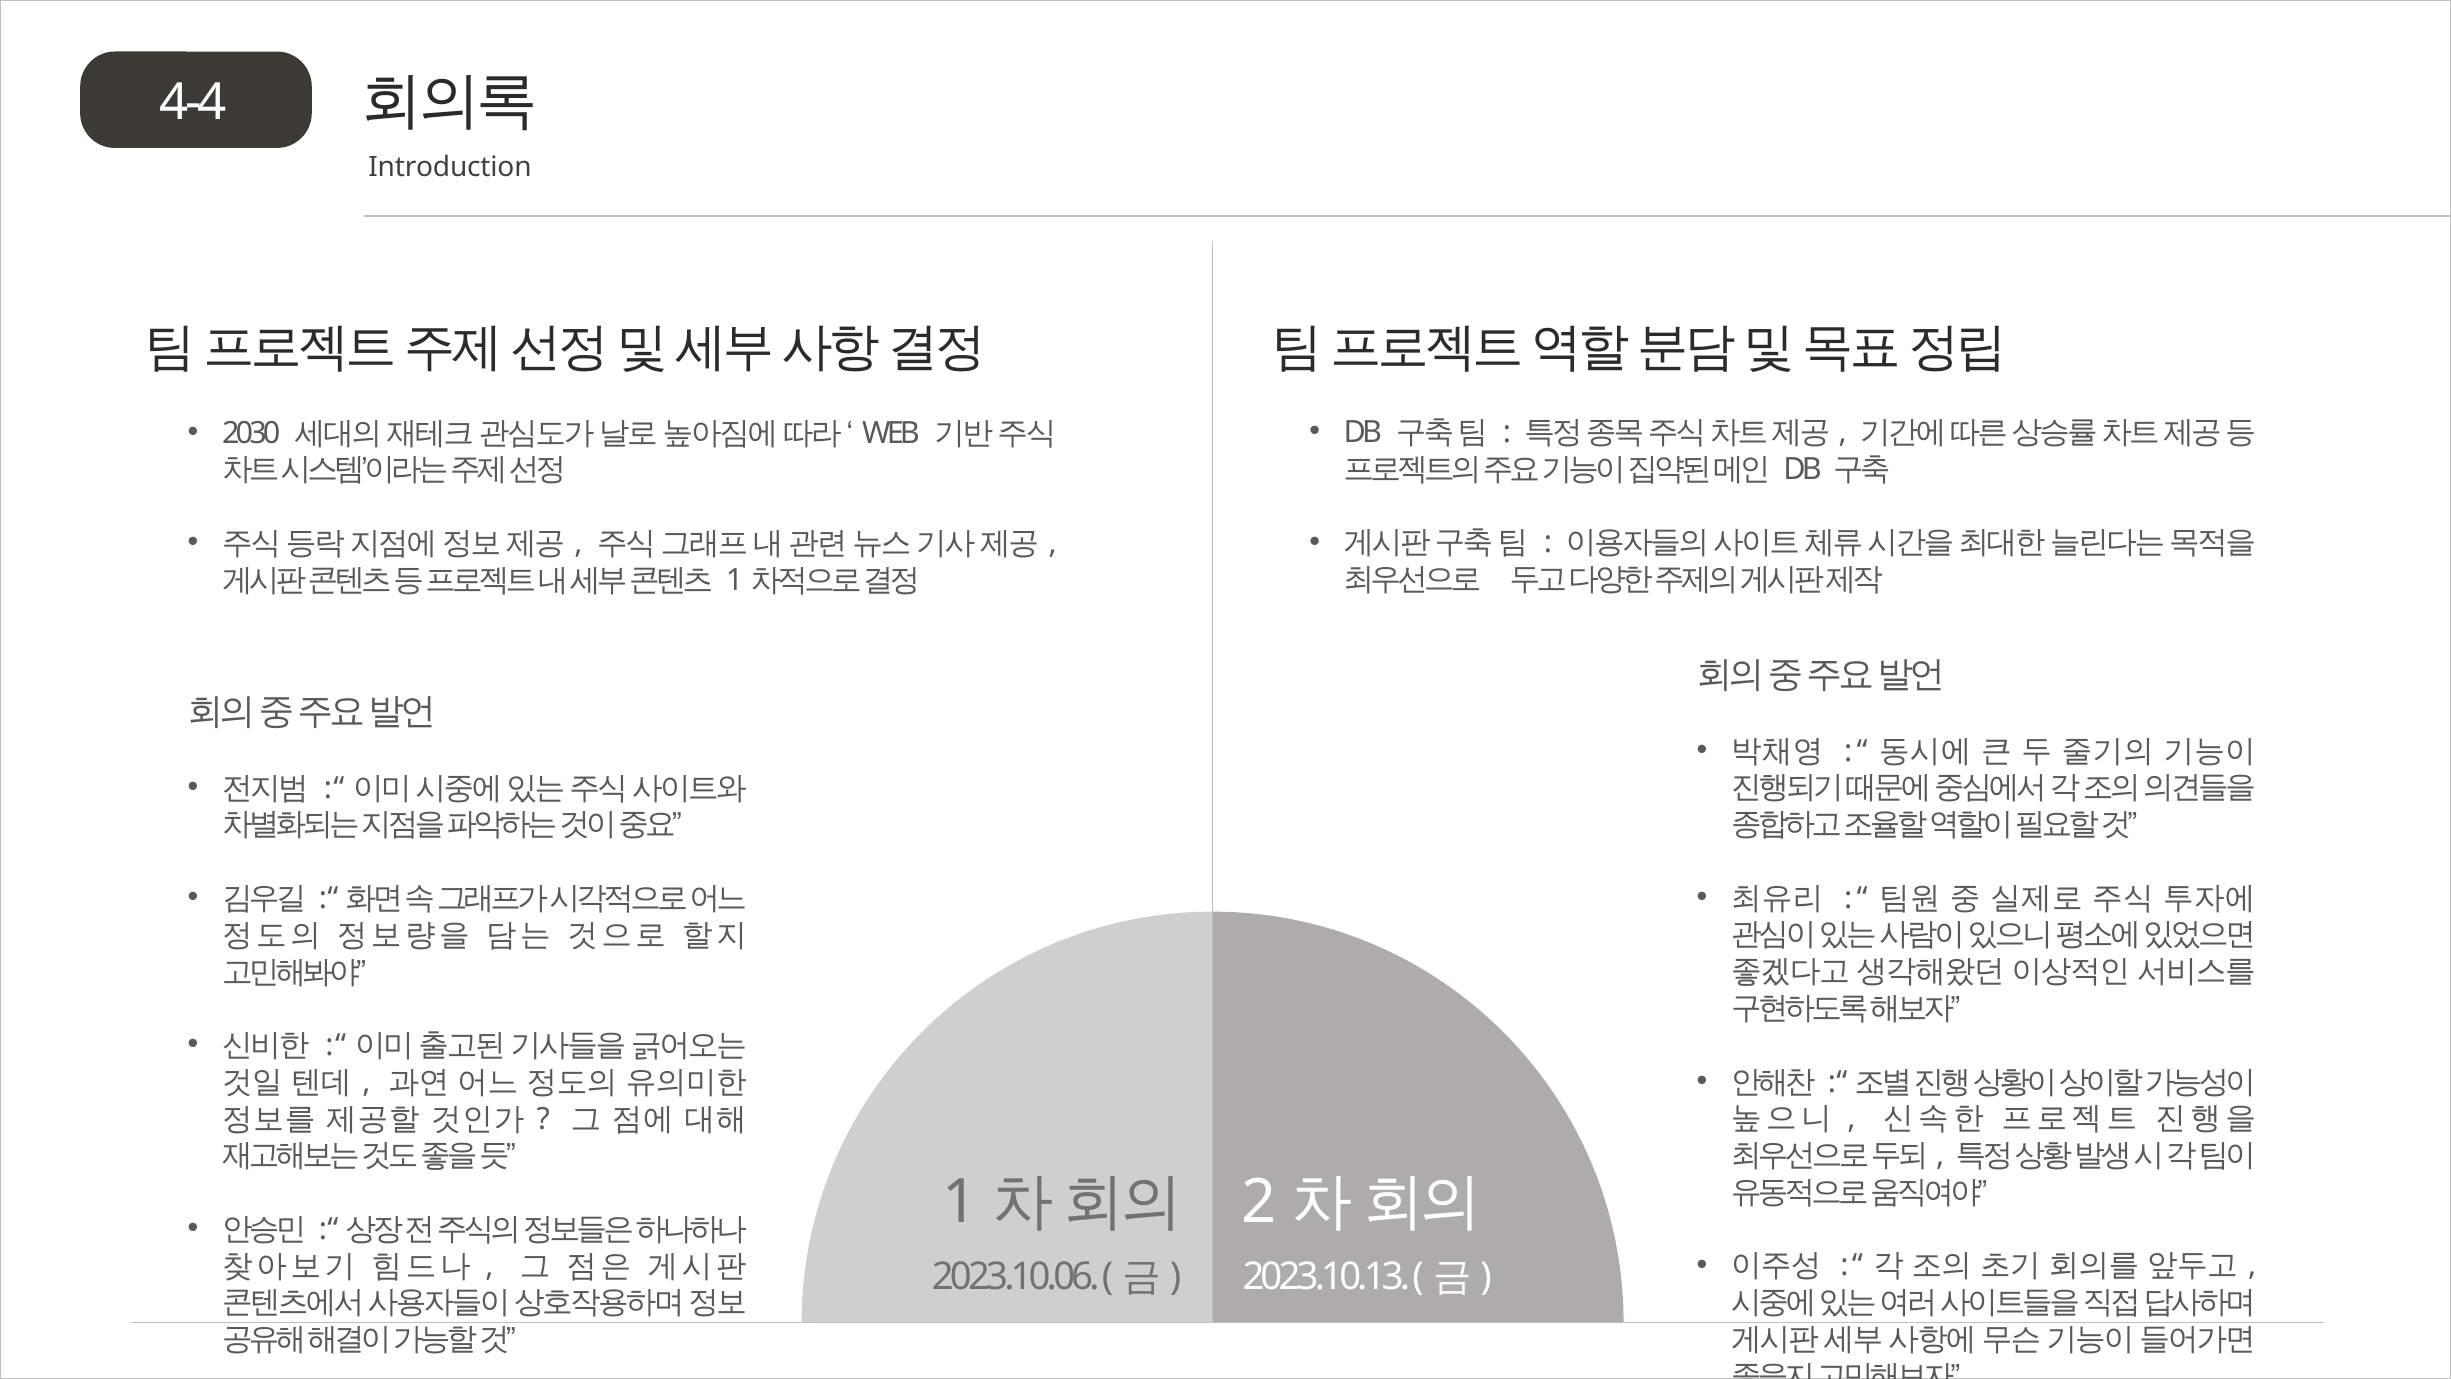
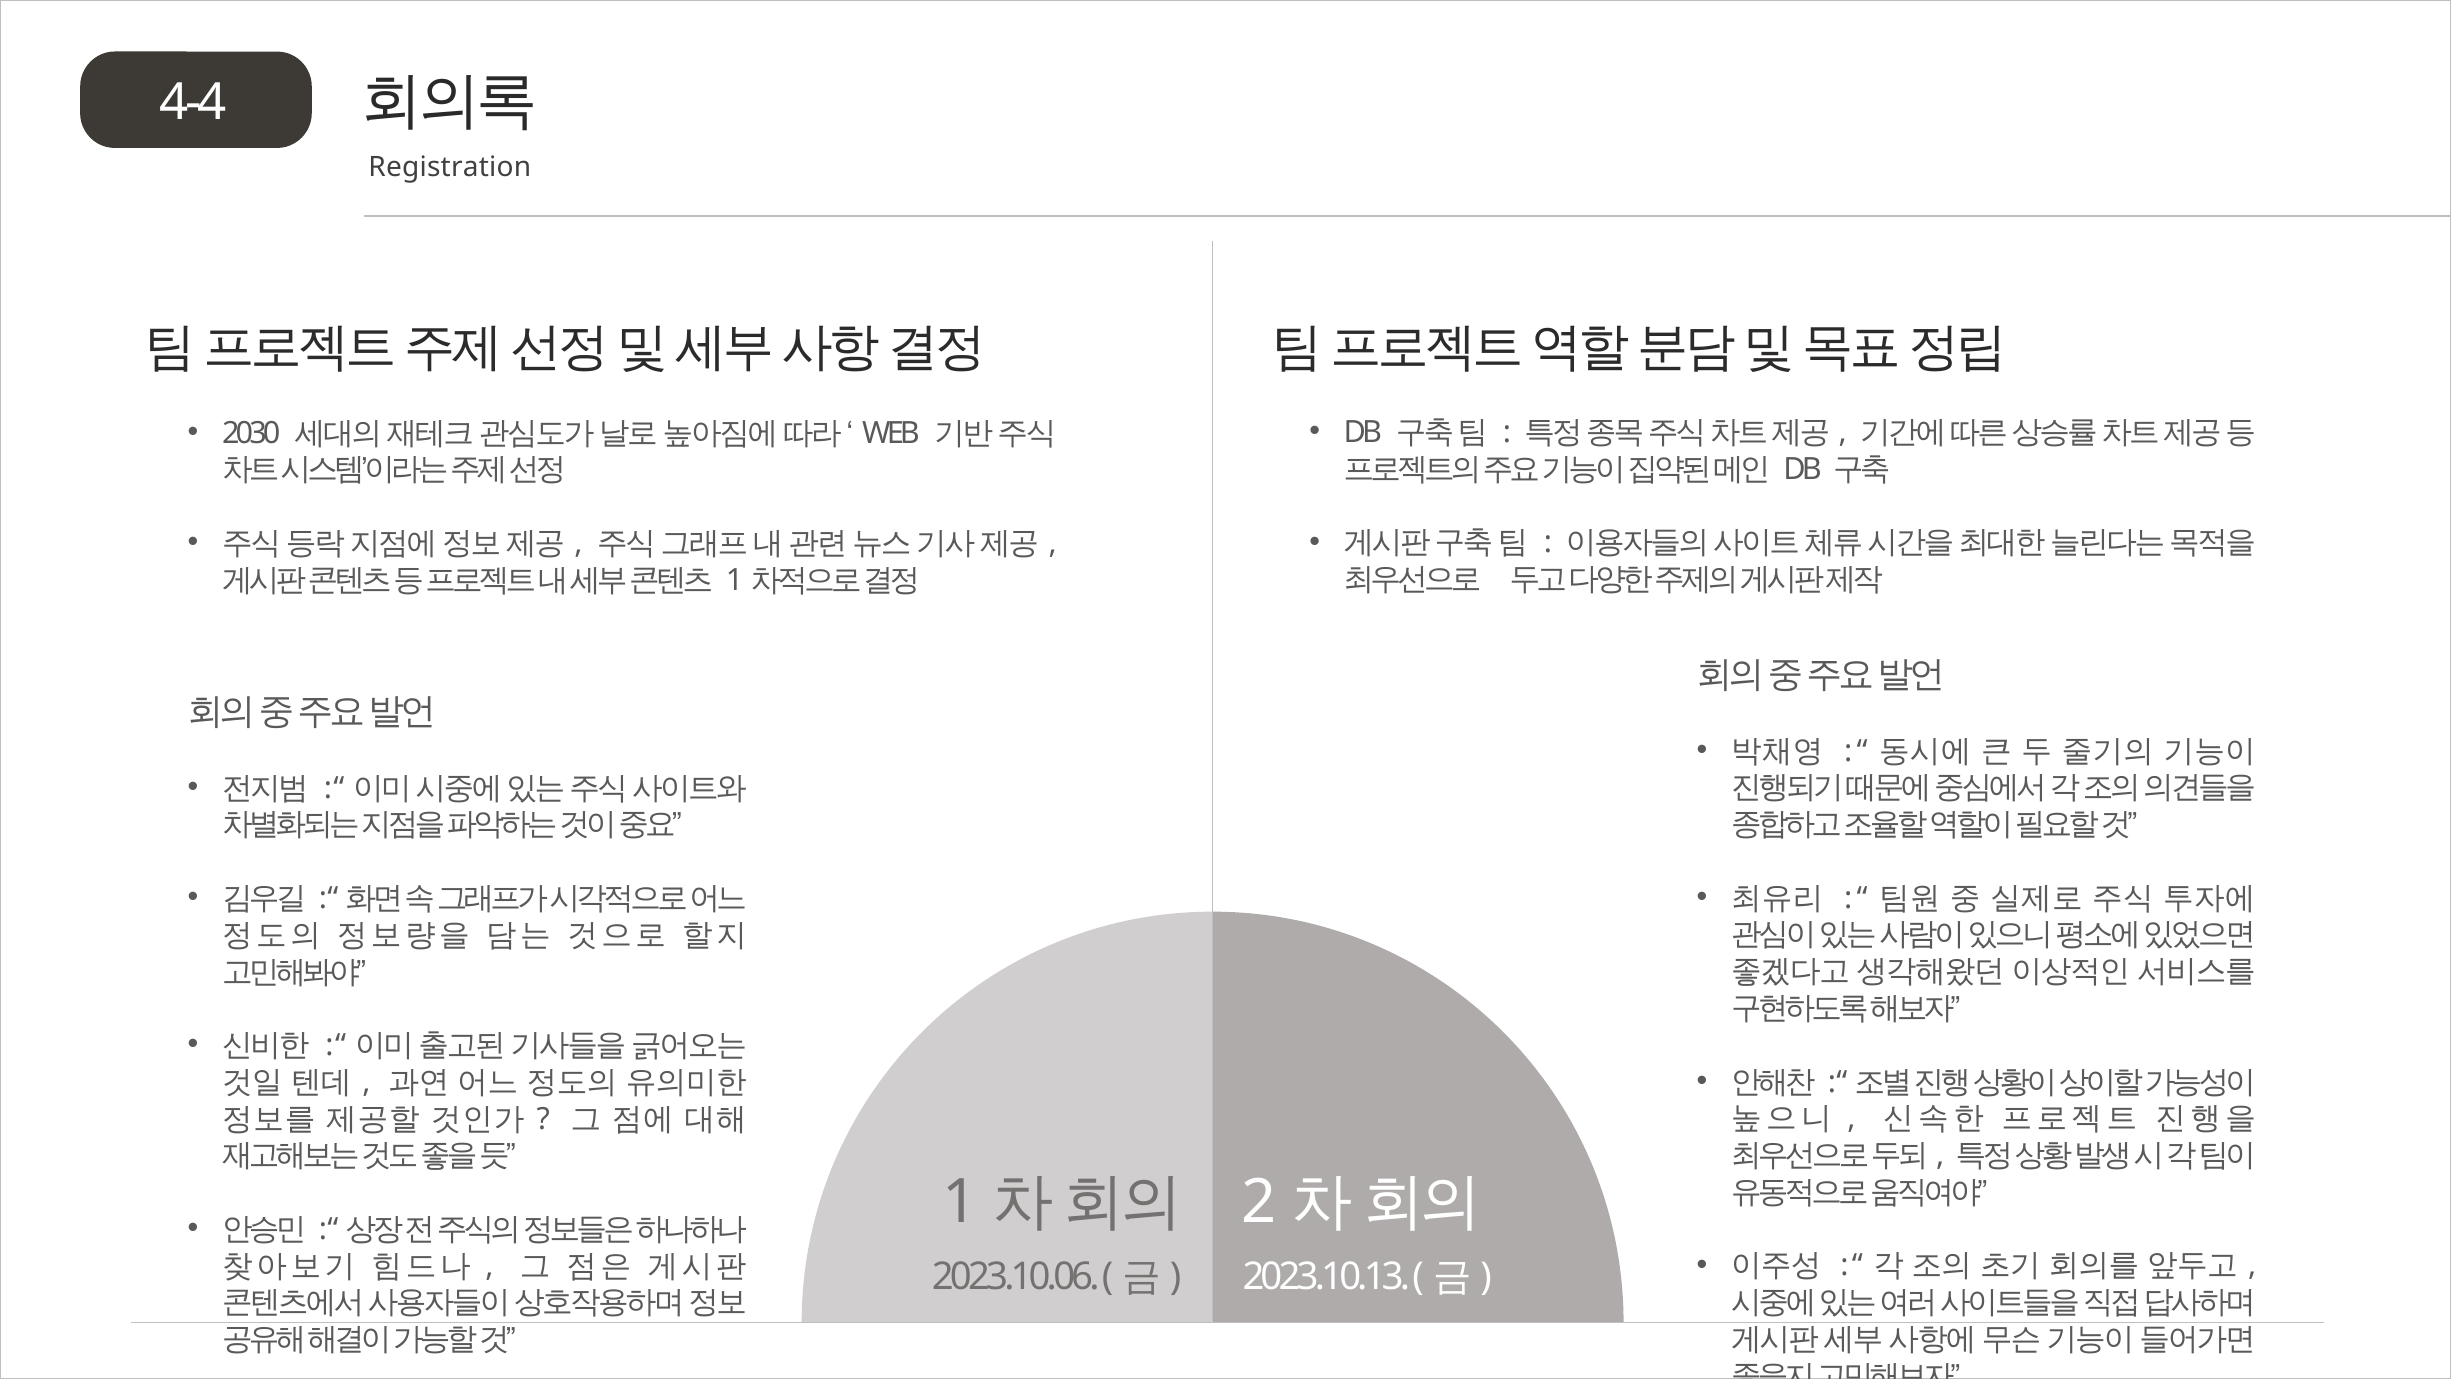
Introduction: Introduction -> Registration
